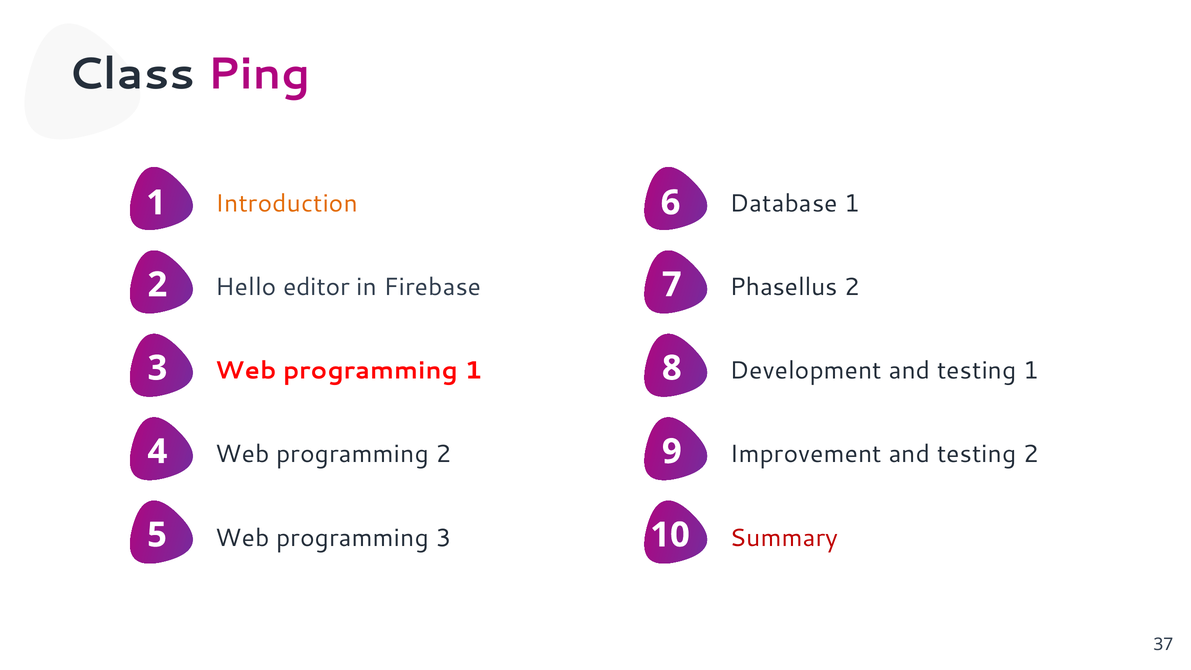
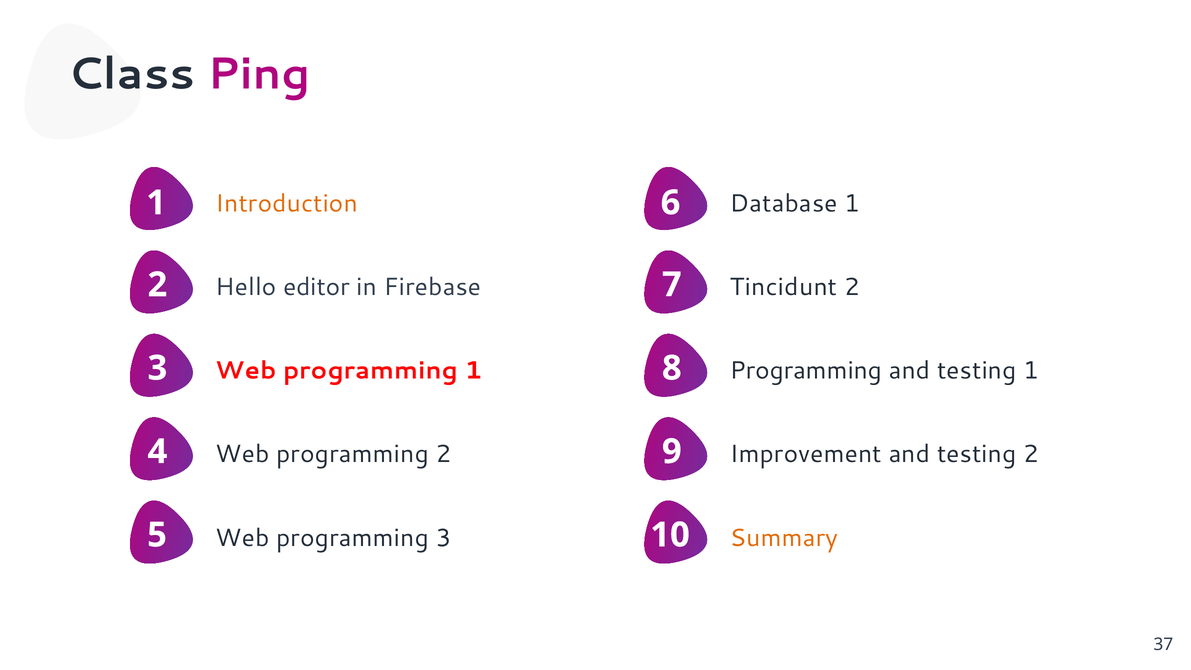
Phasellus: Phasellus -> Tincidunt
Development at (806, 371): Development -> Programming
Summary colour: red -> orange
